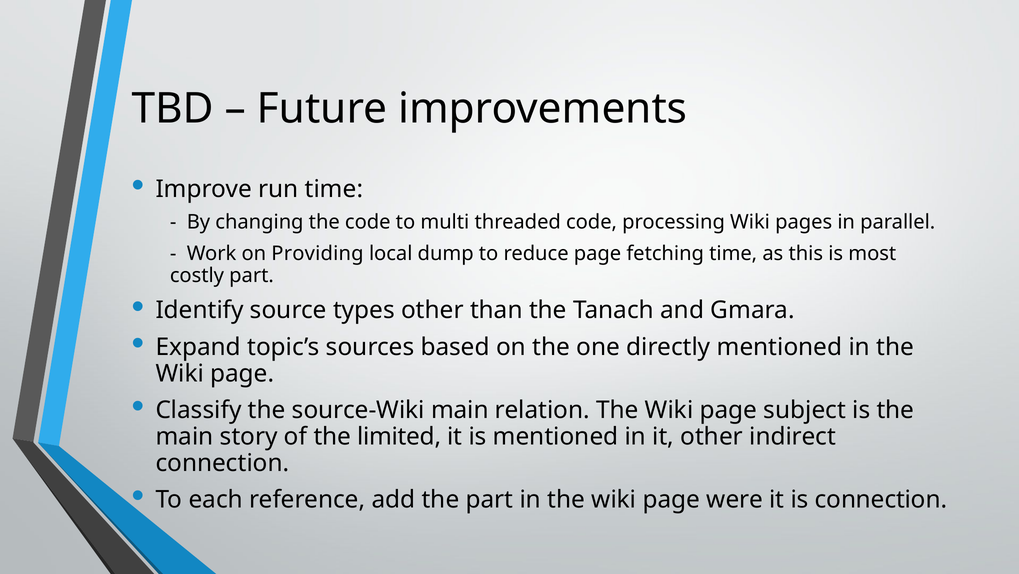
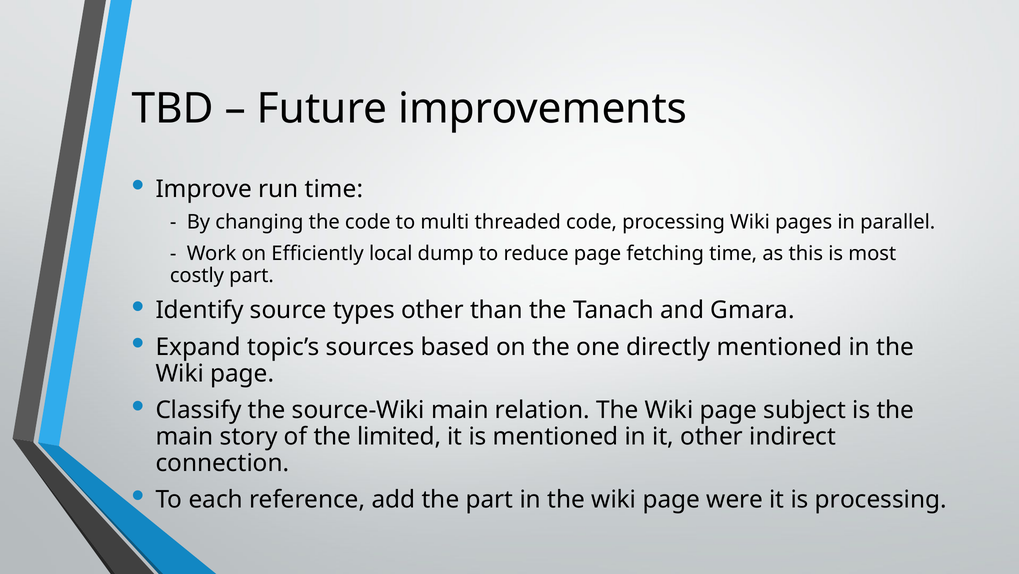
Providing: Providing -> Efficiently
is connection: connection -> processing
